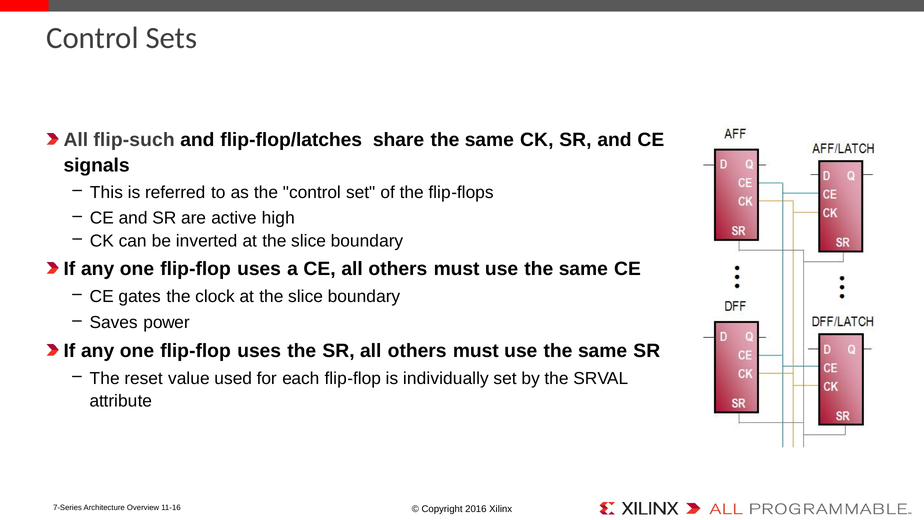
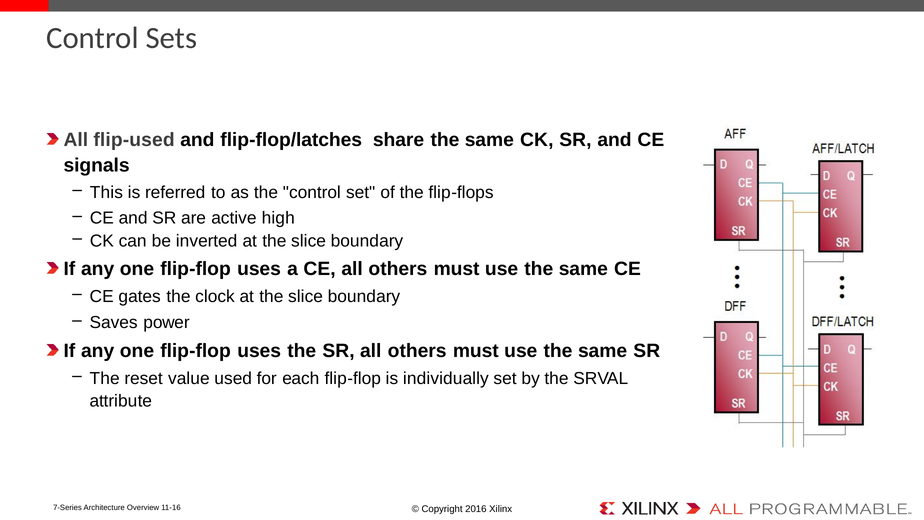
flip-such: flip-such -> flip-used
